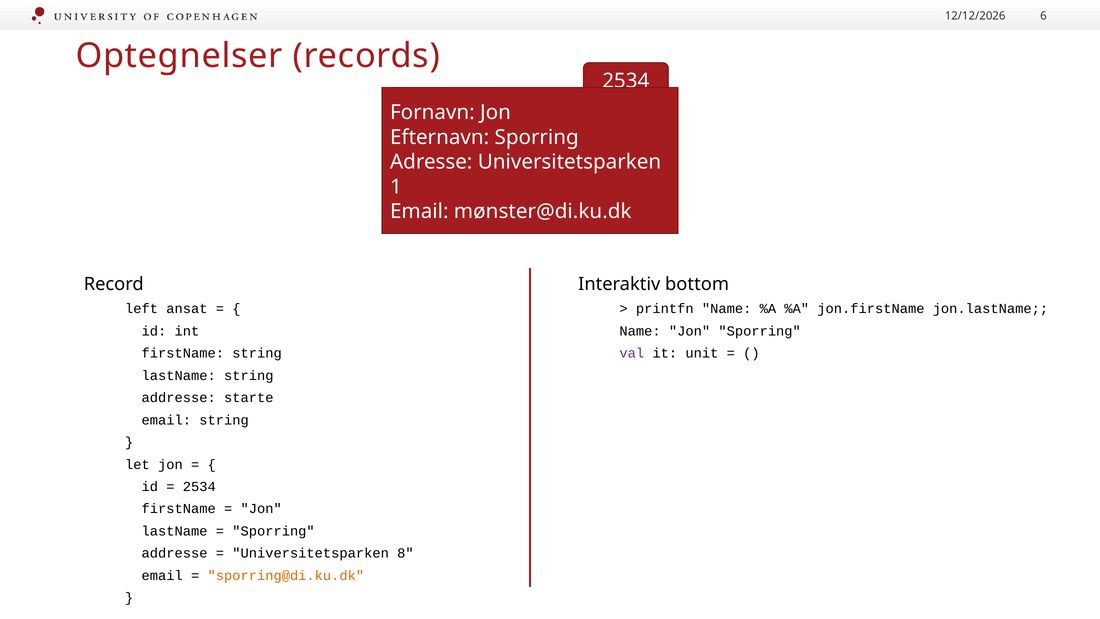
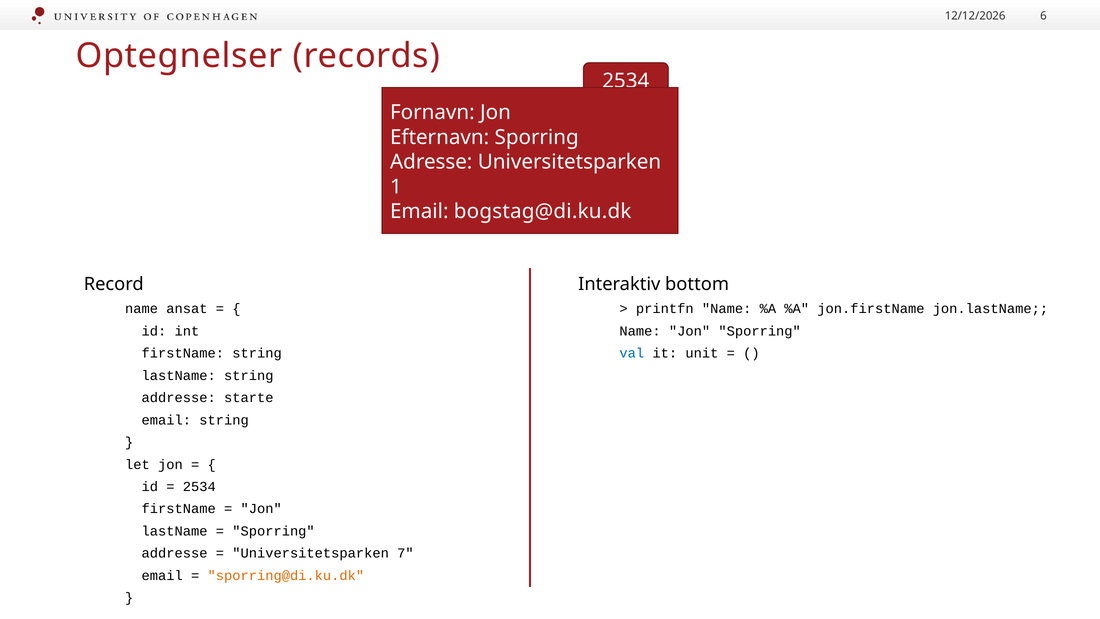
mønster@di.ku.dk: mønster@di.ku.dk -> bogstag@di.ku.dk
left at (142, 309): left -> name
val colour: purple -> blue
8: 8 -> 7
